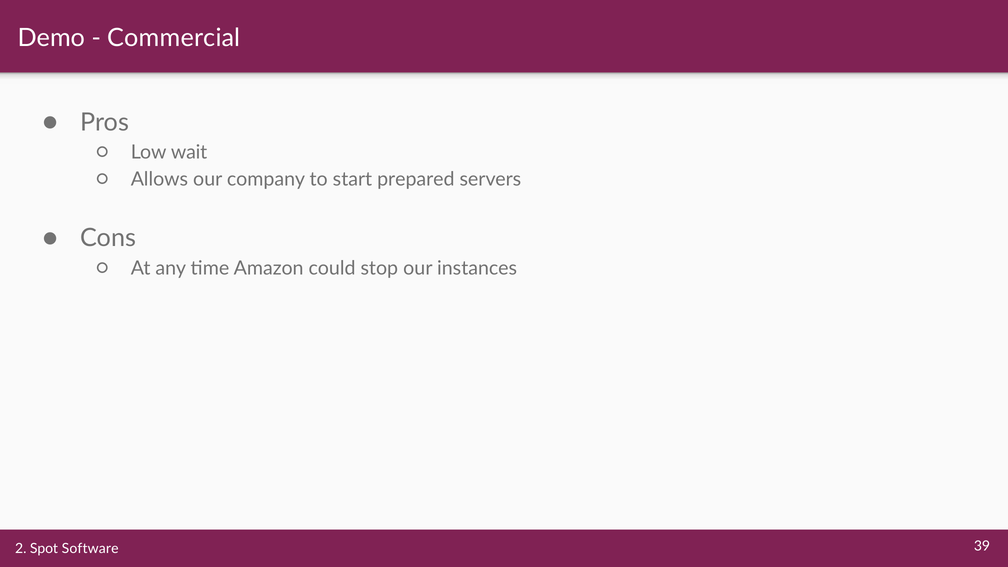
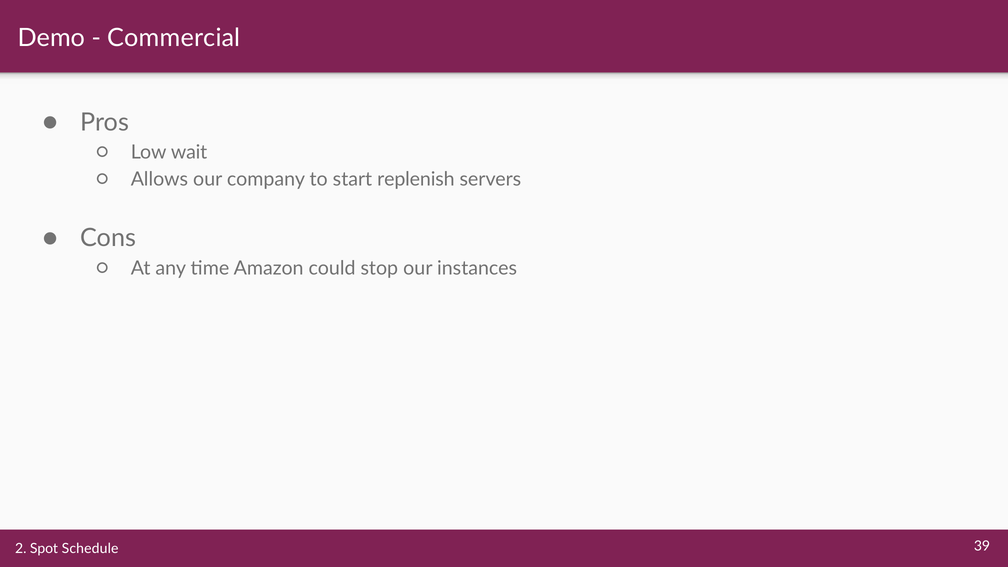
prepared: prepared -> replenish
Software: Software -> Schedule
